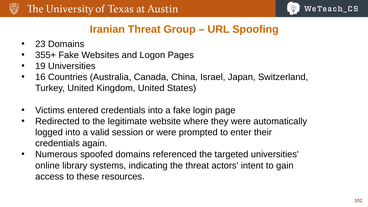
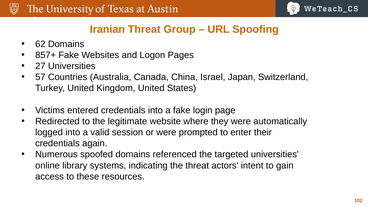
23: 23 -> 62
355+: 355+ -> 857+
19: 19 -> 27
16: 16 -> 57
